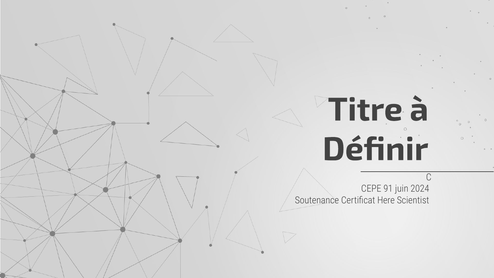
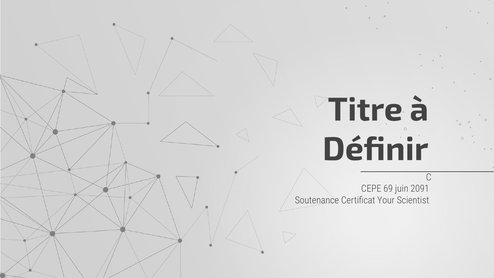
91: 91 -> 69
2024: 2024 -> 2091
Here: Here -> Your
